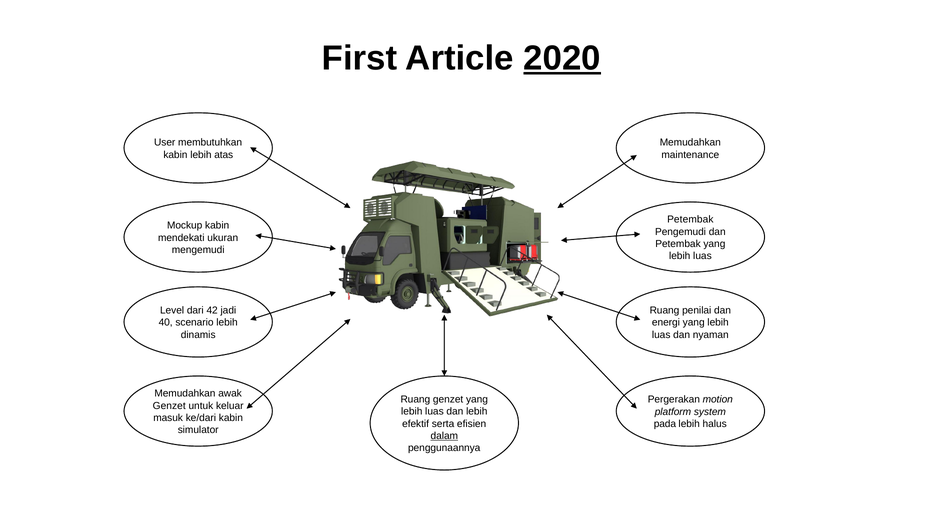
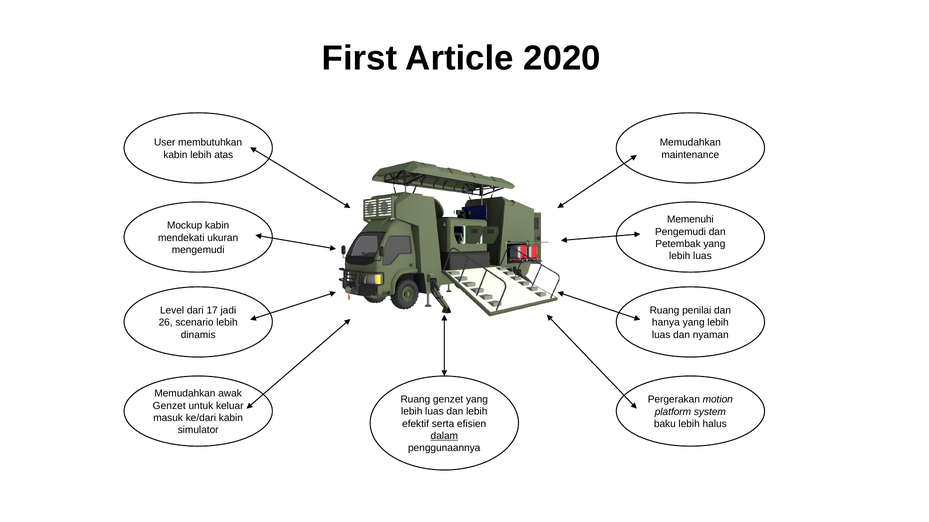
2020 underline: present -> none
Petembak at (690, 220): Petembak -> Memenuhi
42: 42 -> 17
40: 40 -> 26
energi: energi -> hanya
pada: pada -> baku
